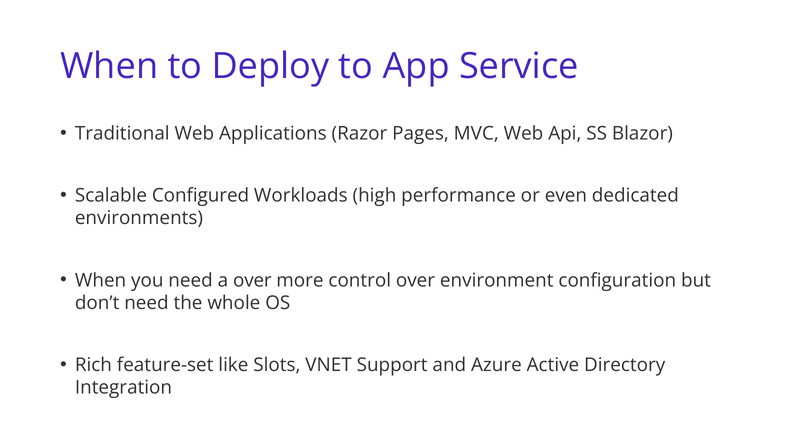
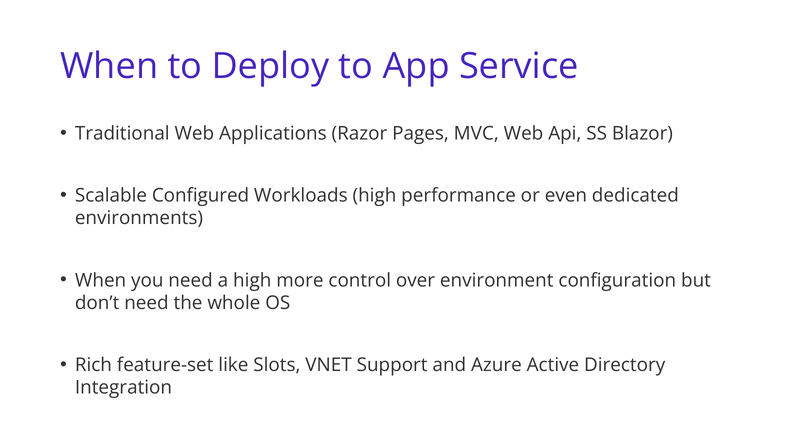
a over: over -> high
